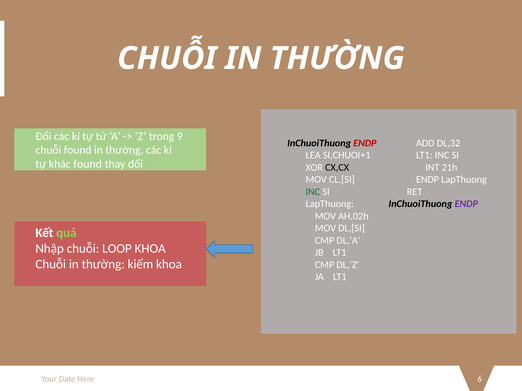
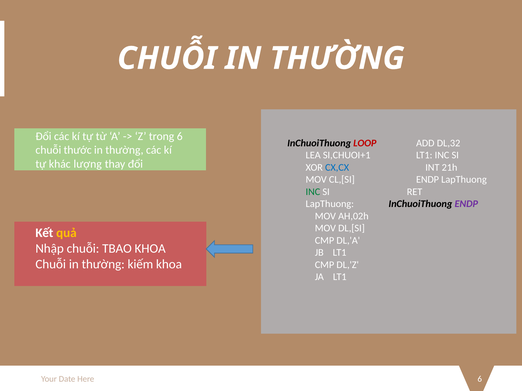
trong 9: 9 -> 6
ENDP at (365, 143): ENDP -> LOOP
chuỗi found: found -> thước
khác found: found -> lượng
CX,CX colour: black -> blue
quả colour: light green -> yellow
LOOP: LOOP -> TBAO
